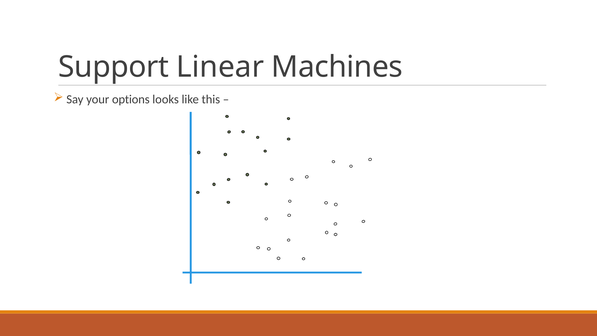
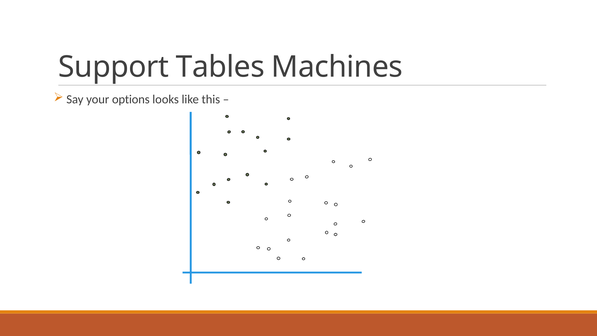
Linear: Linear -> Tables
